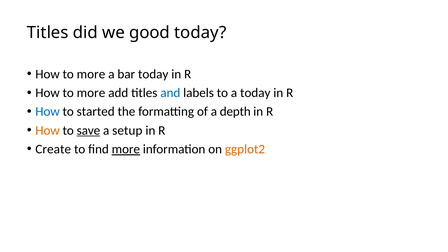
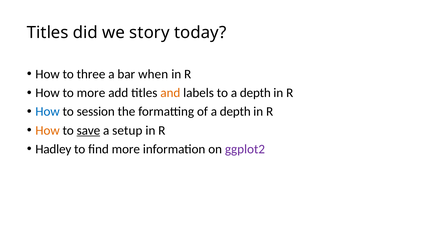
good: good -> story
more at (91, 74): more -> three
bar today: today -> when
and colour: blue -> orange
to a today: today -> depth
started: started -> session
Create: Create -> Hadley
more at (126, 149) underline: present -> none
ggplot2 colour: orange -> purple
